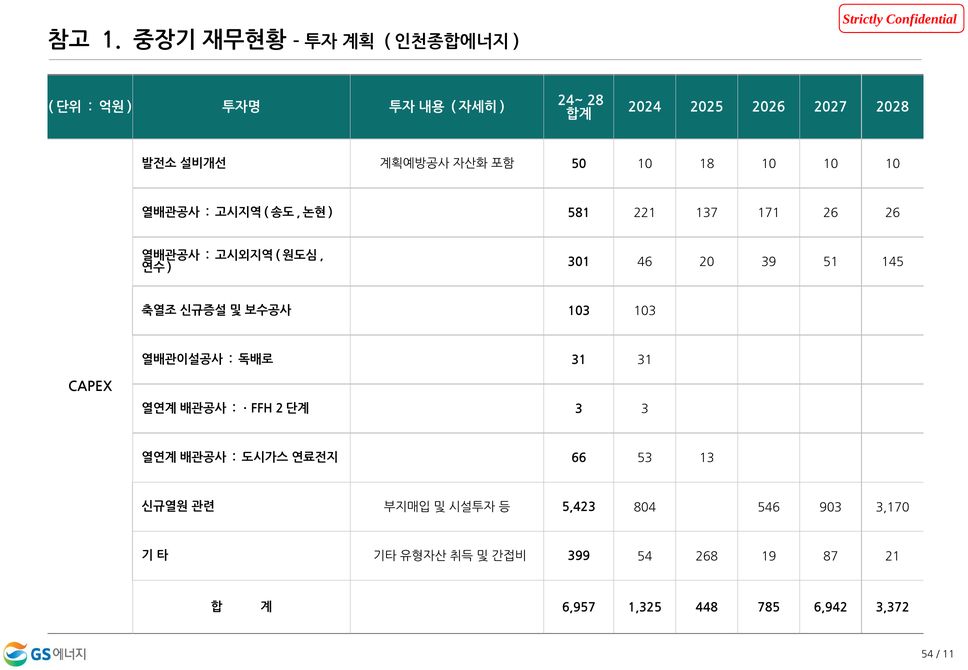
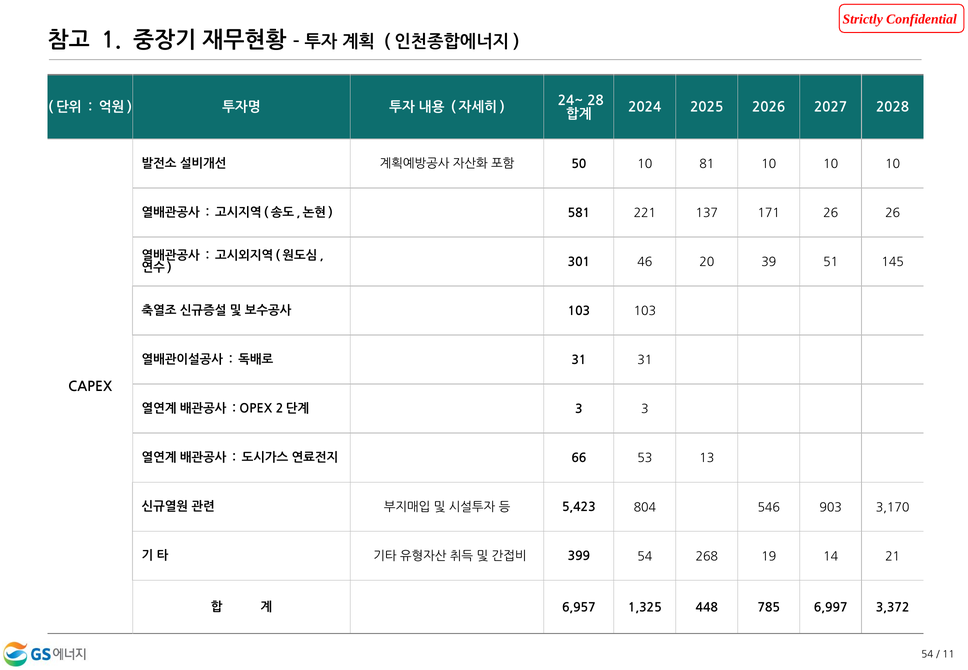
18: 18 -> 81
ㆍFFH: ㆍFFH -> OPEX
87: 87 -> 14
6,942: 6,942 -> 6,997
